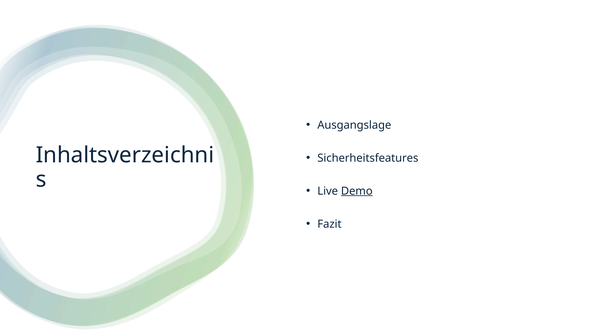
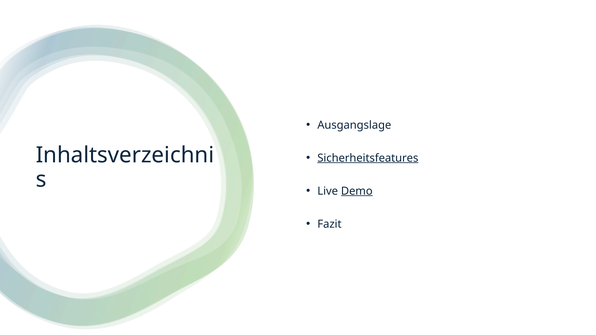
Sicherheitsfeatures underline: none -> present
